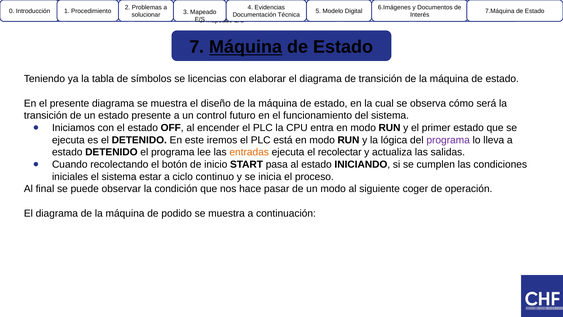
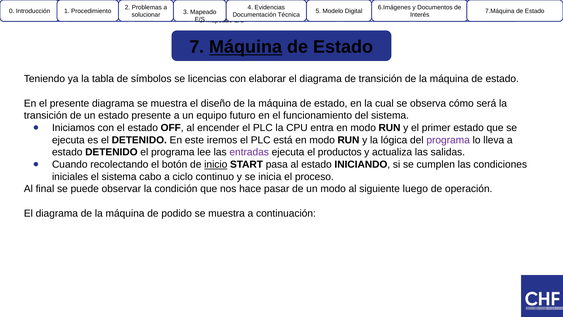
control: control -> equipo
entradas colour: orange -> purple
recolectar: recolectar -> productos
inicio underline: none -> present
estar: estar -> cabo
coger: coger -> luego
